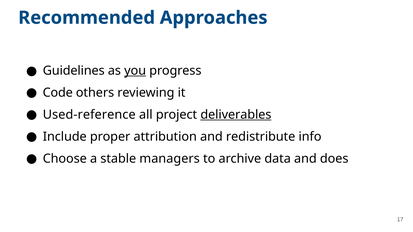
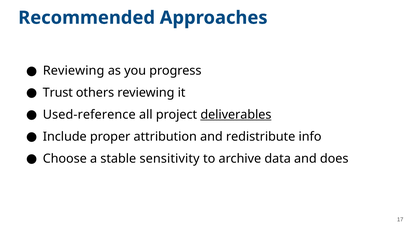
Guidelines at (74, 71): Guidelines -> Reviewing
you underline: present -> none
Code: Code -> Trust
managers: managers -> sensitivity
